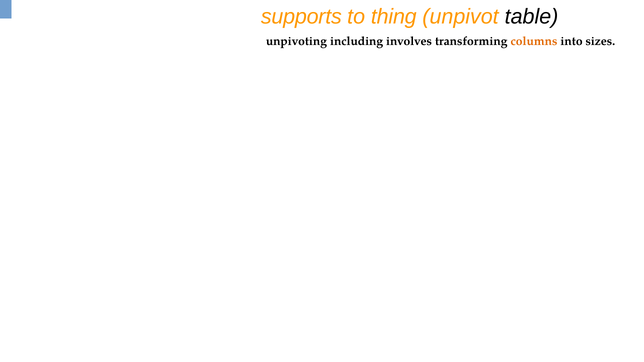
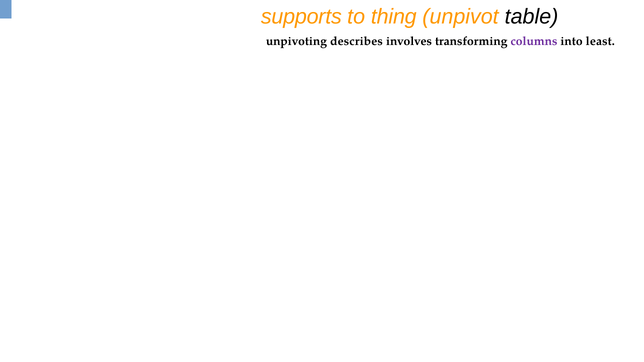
including: including -> describes
columns colour: orange -> purple
sizes: sizes -> least
